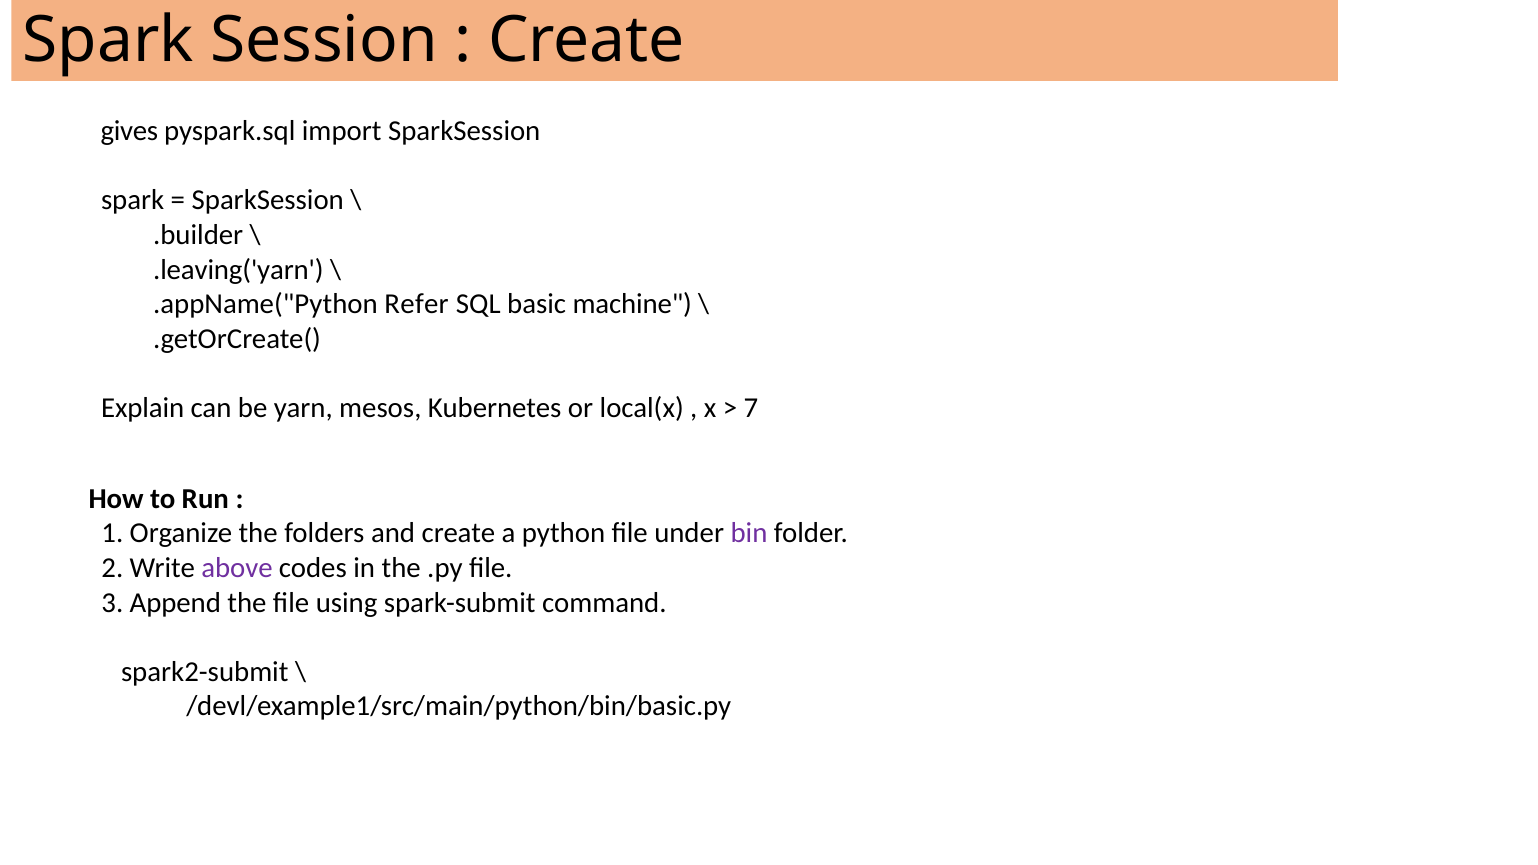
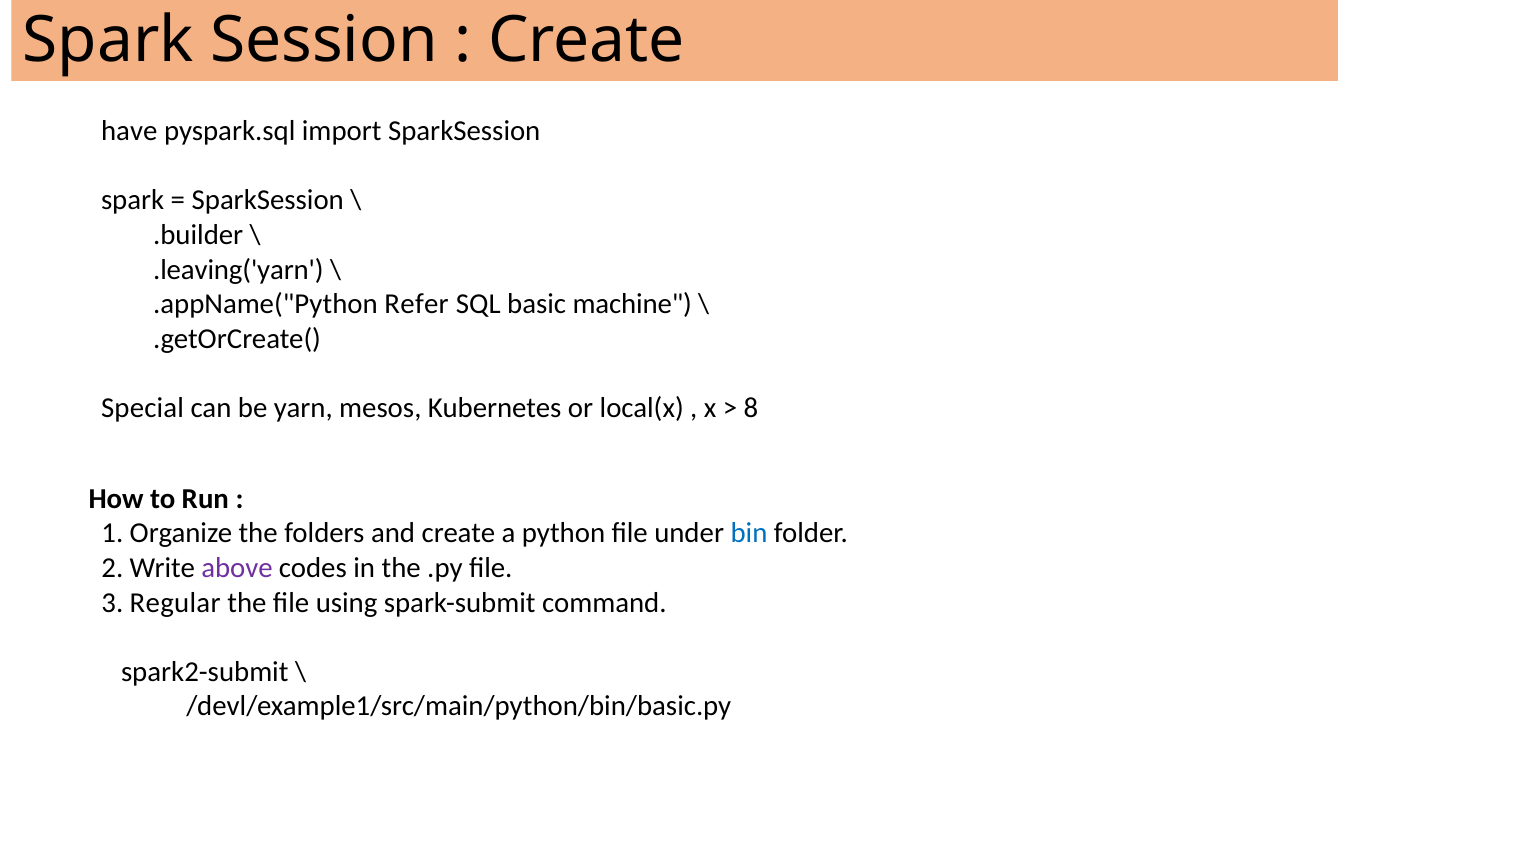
gives: gives -> have
Explain: Explain -> Special
7: 7 -> 8
bin colour: purple -> blue
Append: Append -> Regular
